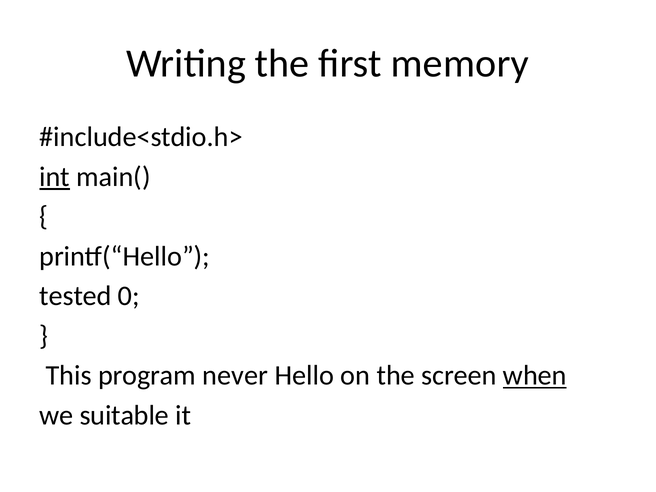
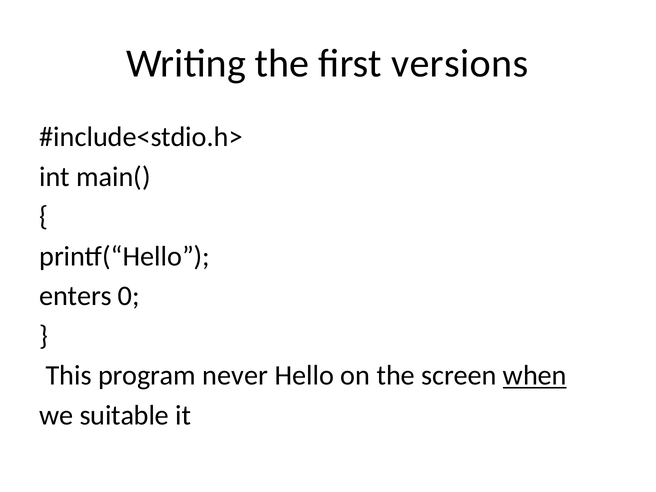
memory: memory -> versions
int underline: present -> none
tested: tested -> enters
